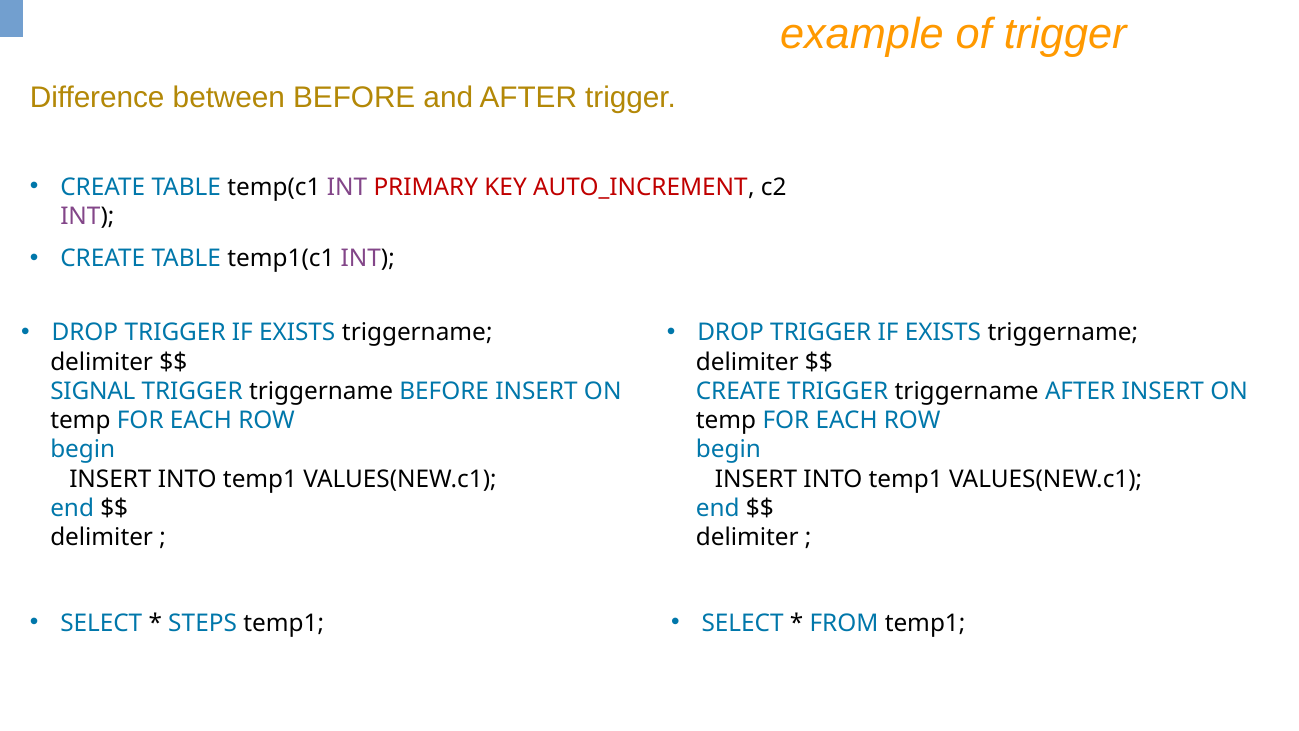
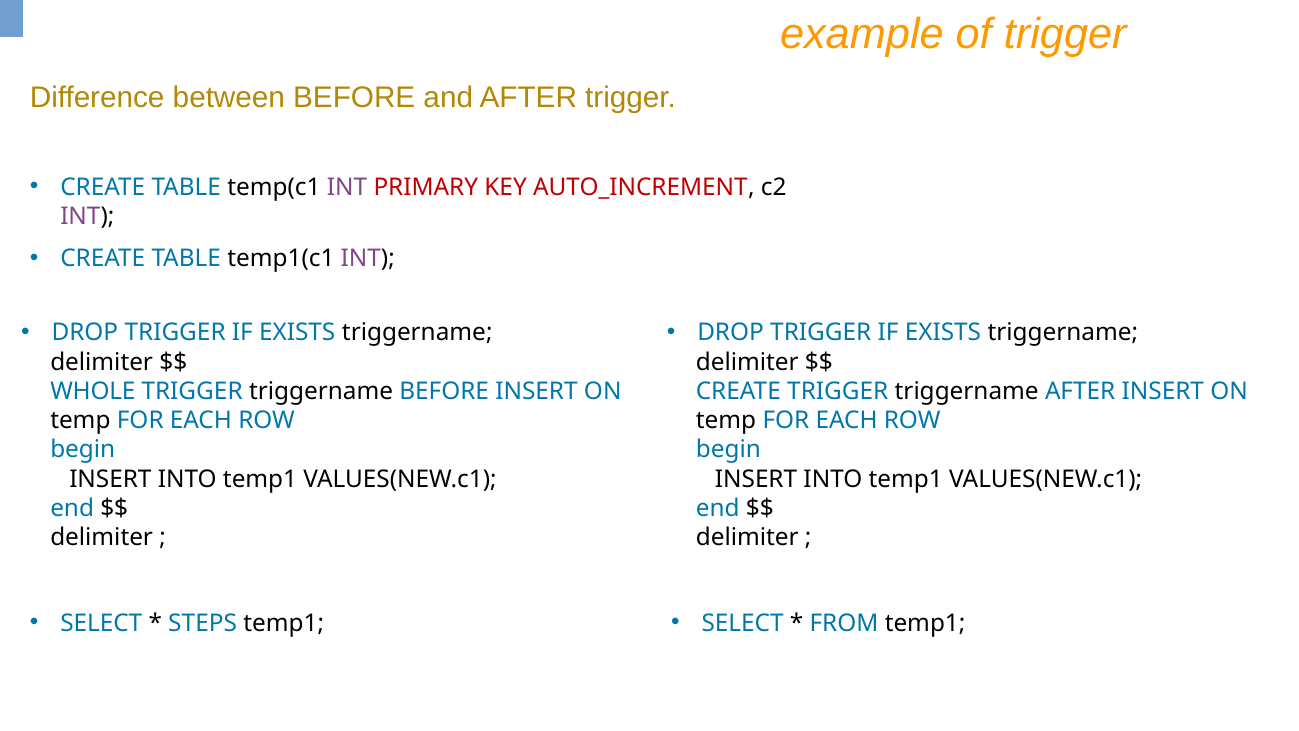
SIGNAL: SIGNAL -> WHOLE
